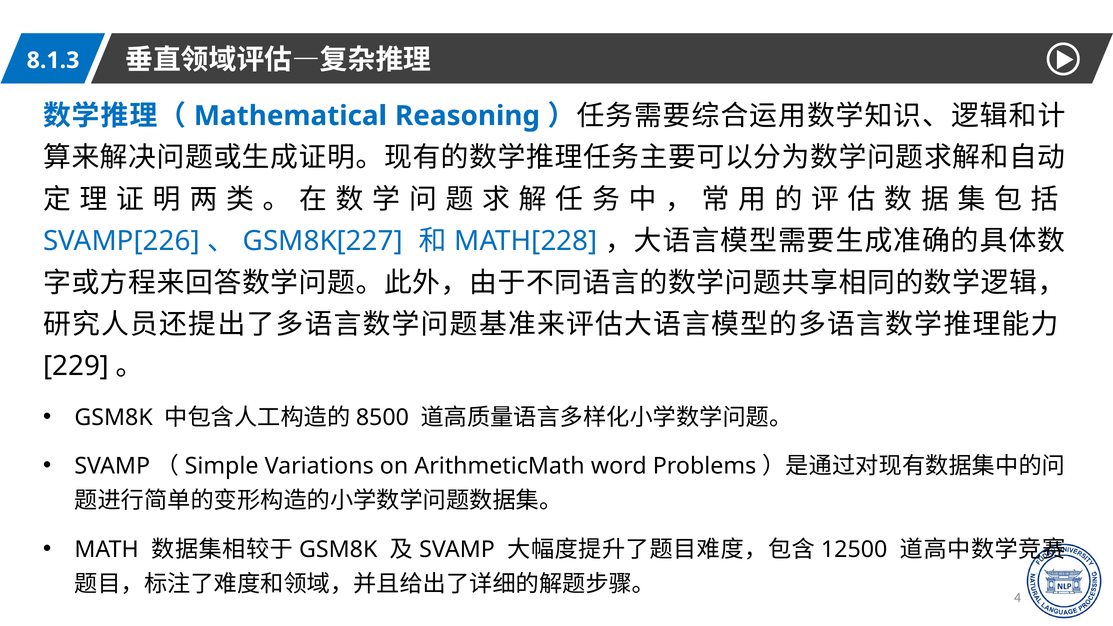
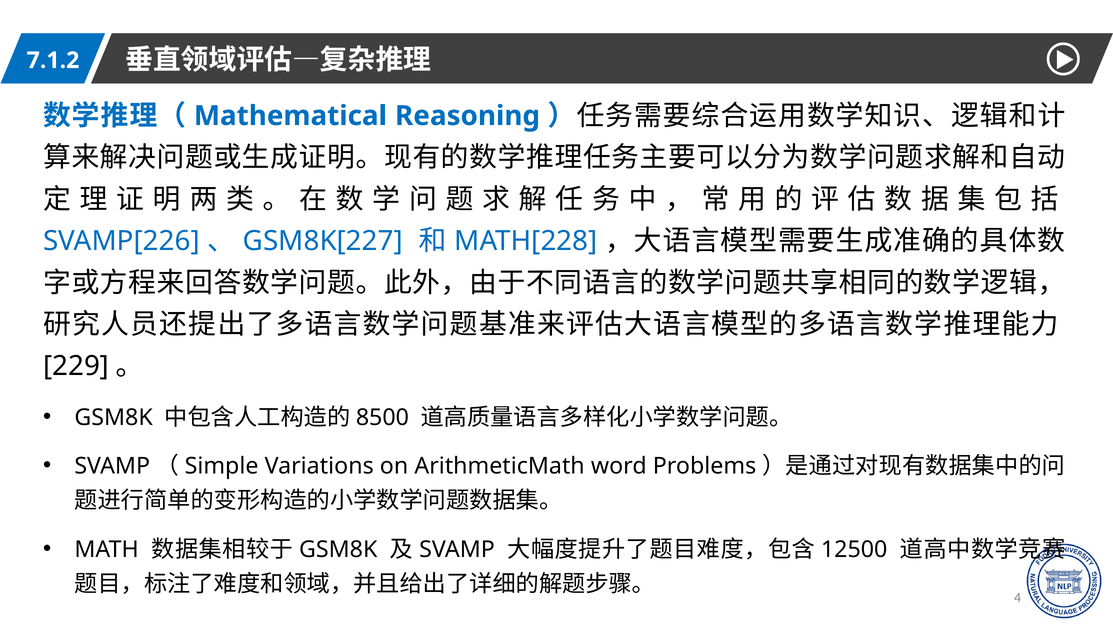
8.1.3: 8.1.3 -> 7.1.2
